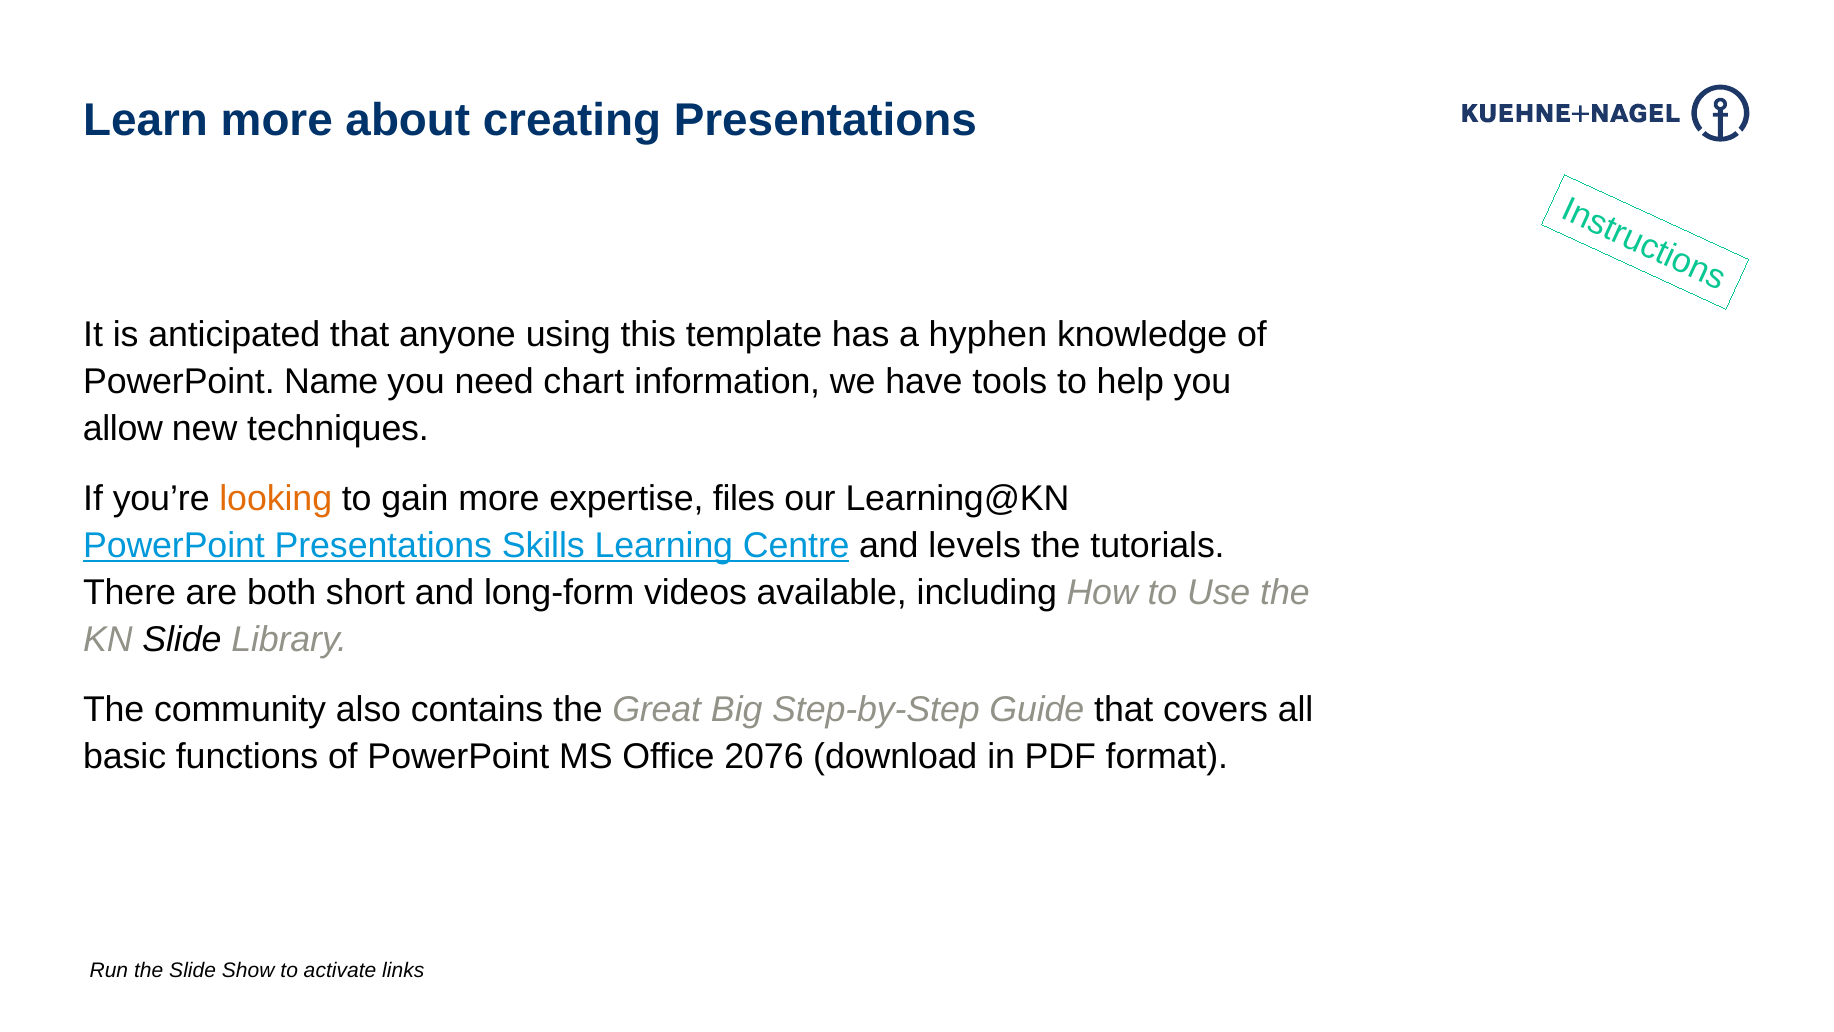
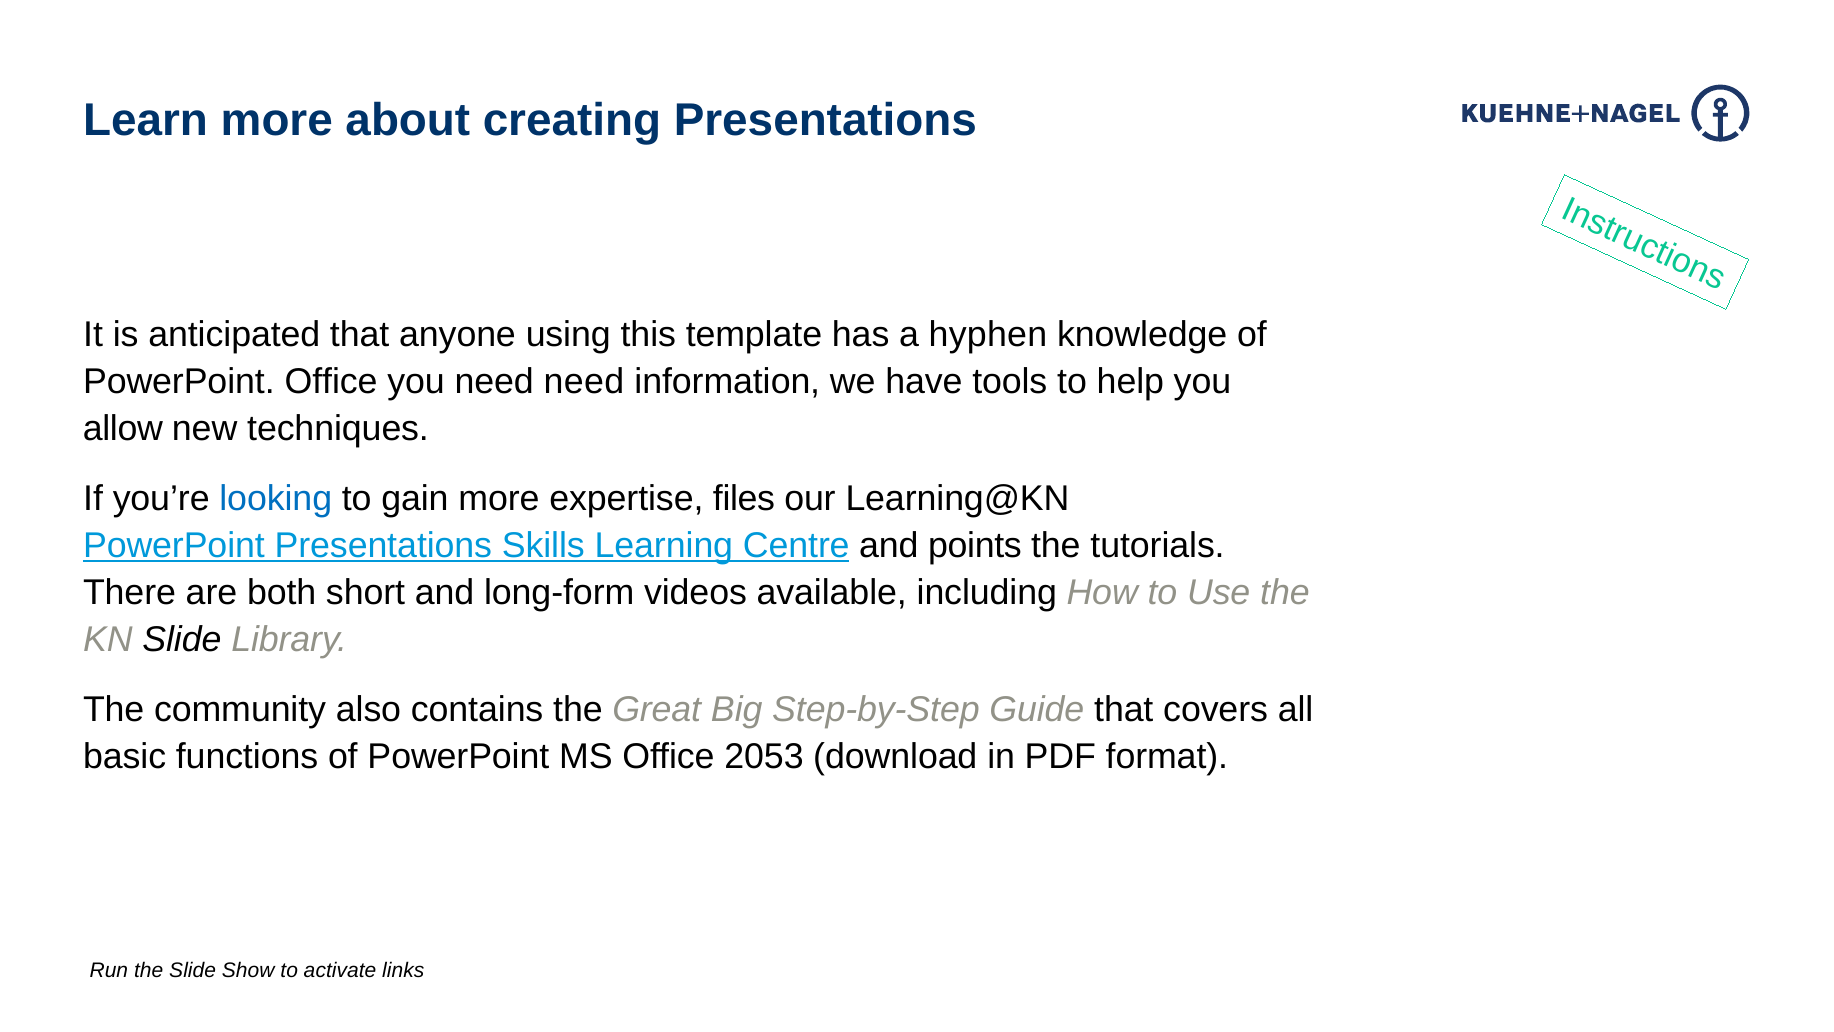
PowerPoint Name: Name -> Office
need chart: chart -> need
looking colour: orange -> blue
levels: levels -> points
2076: 2076 -> 2053
